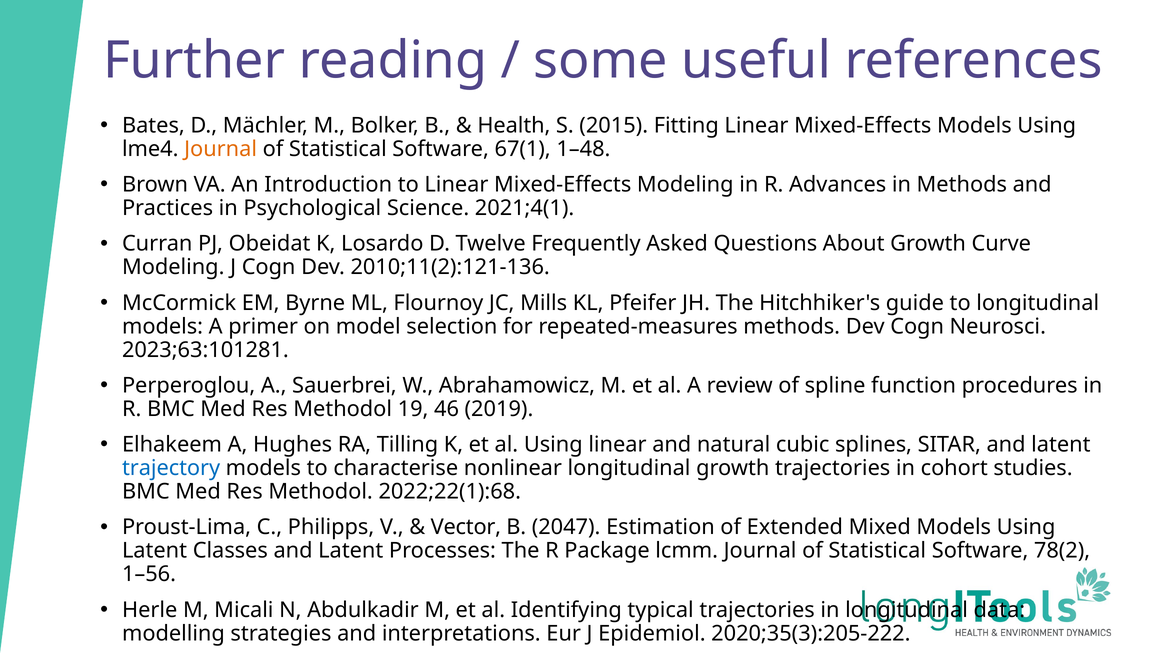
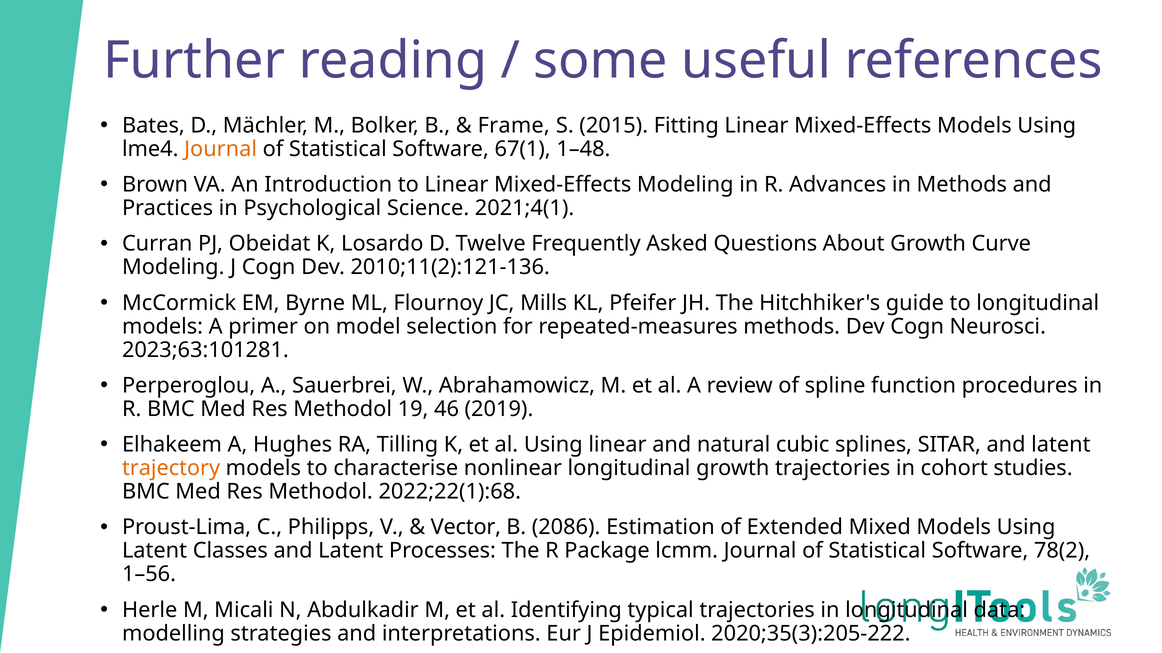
Health: Health -> Frame
trajectory colour: blue -> orange
2047: 2047 -> 2086
